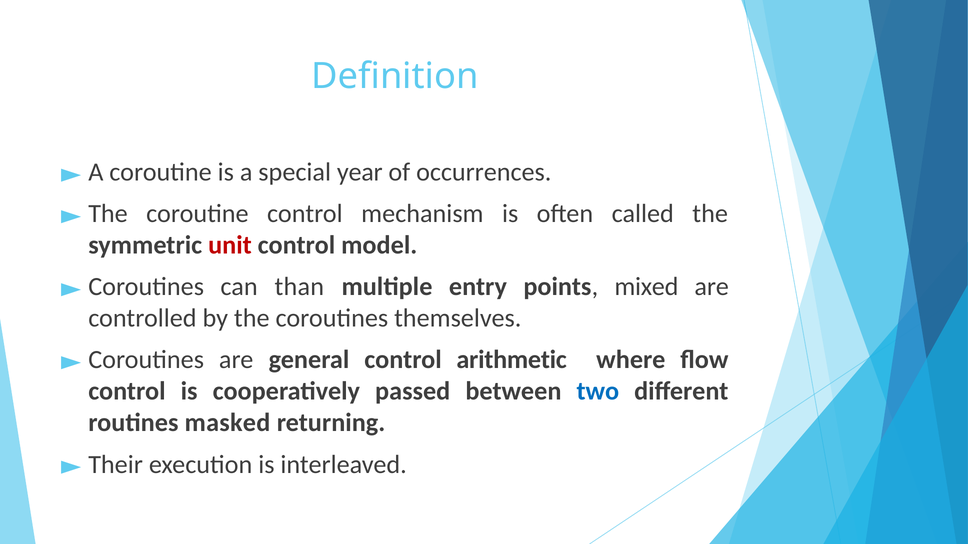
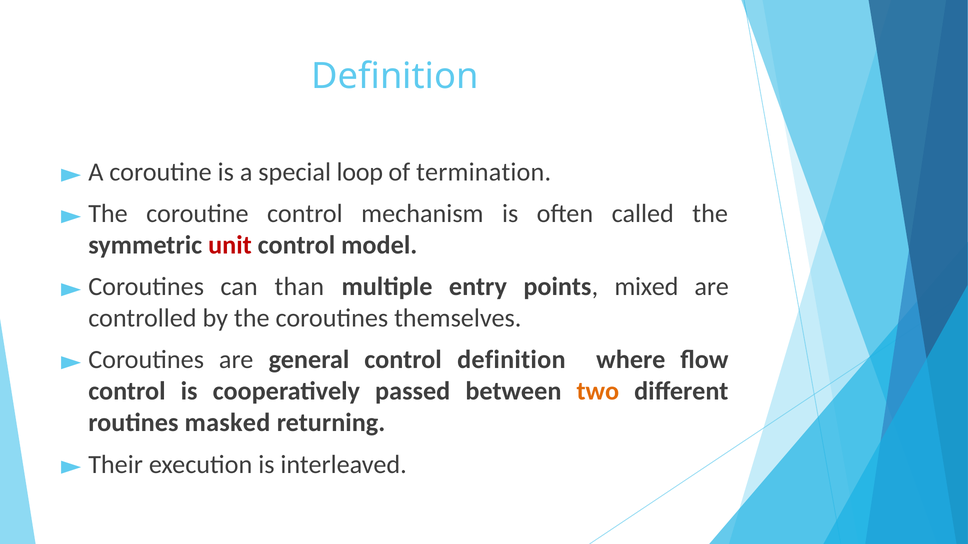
year: year -> loop
occurrences: occurrences -> termination
control arithmetic: arithmetic -> definition
two colour: blue -> orange
